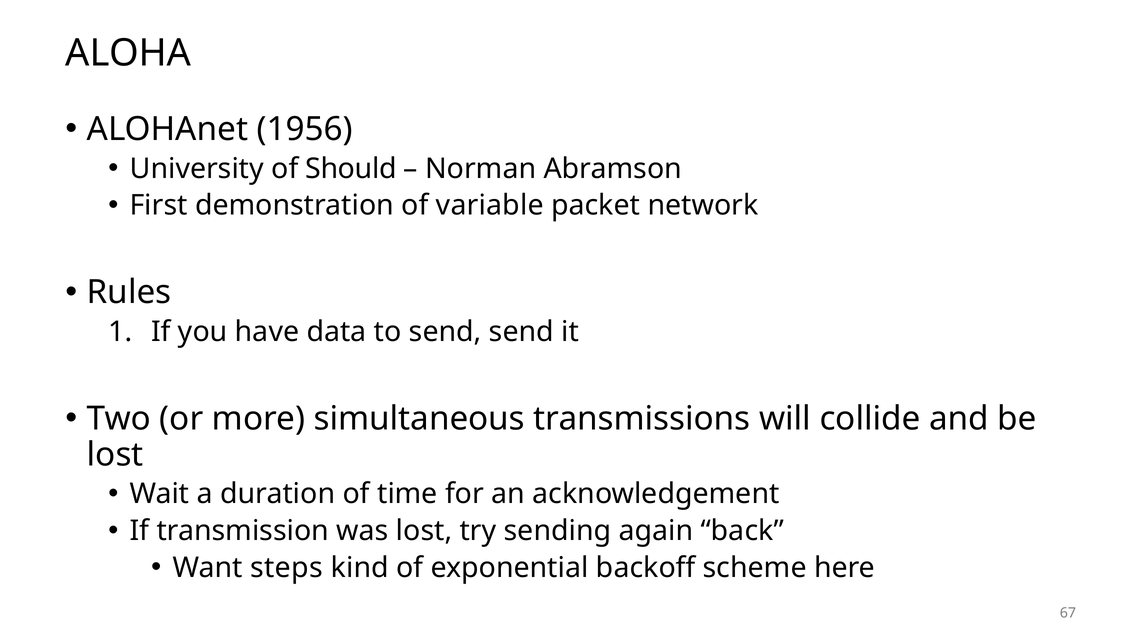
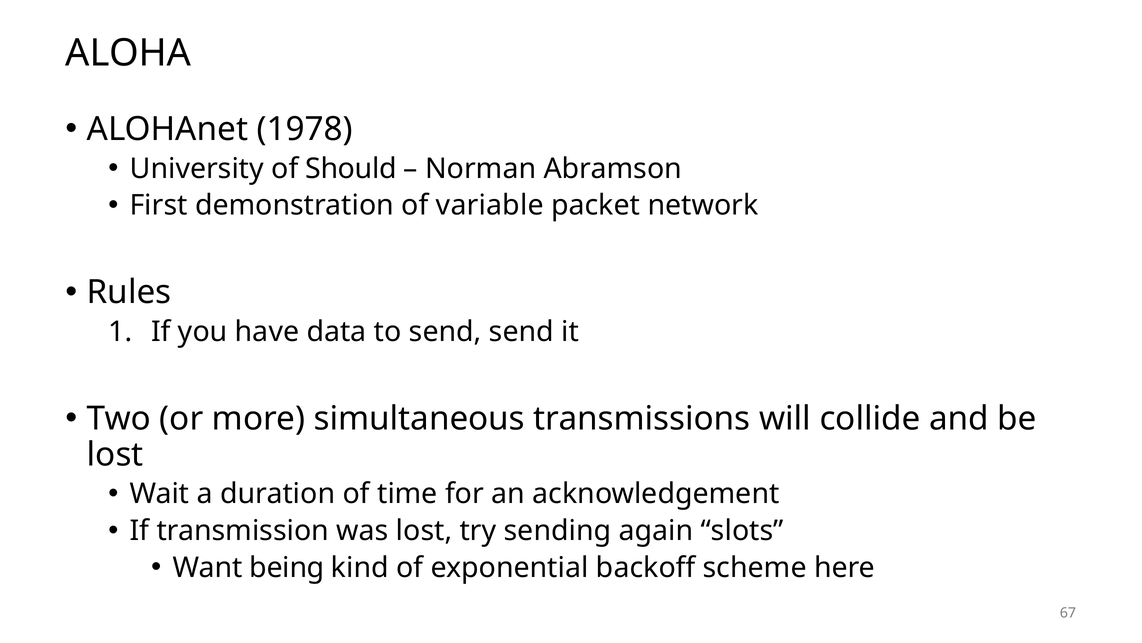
1956: 1956 -> 1978
back: back -> slots
steps: steps -> being
